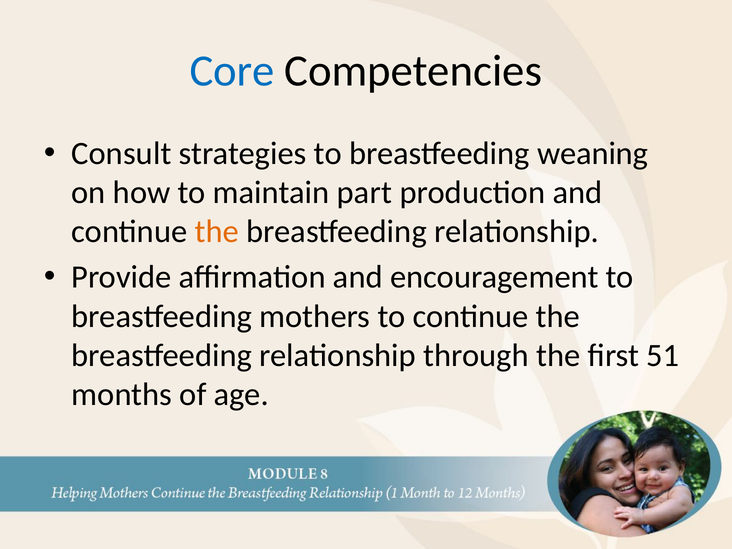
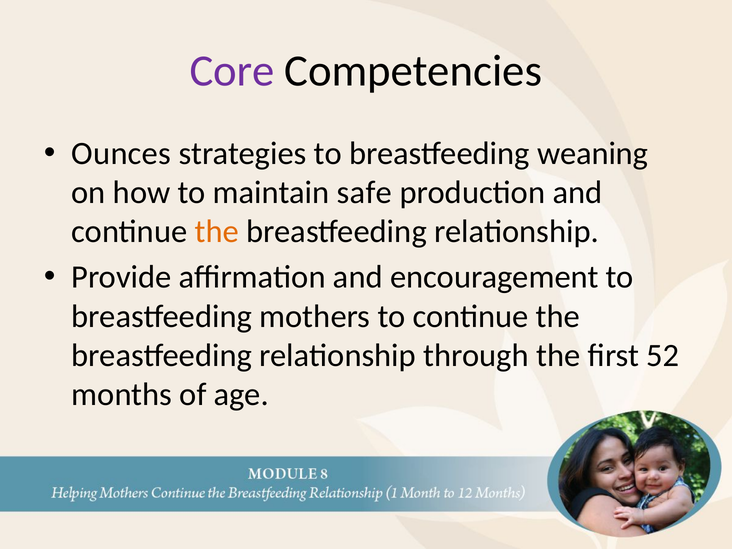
Core colour: blue -> purple
Consult: Consult -> Ounces
part: part -> safe
51: 51 -> 52
